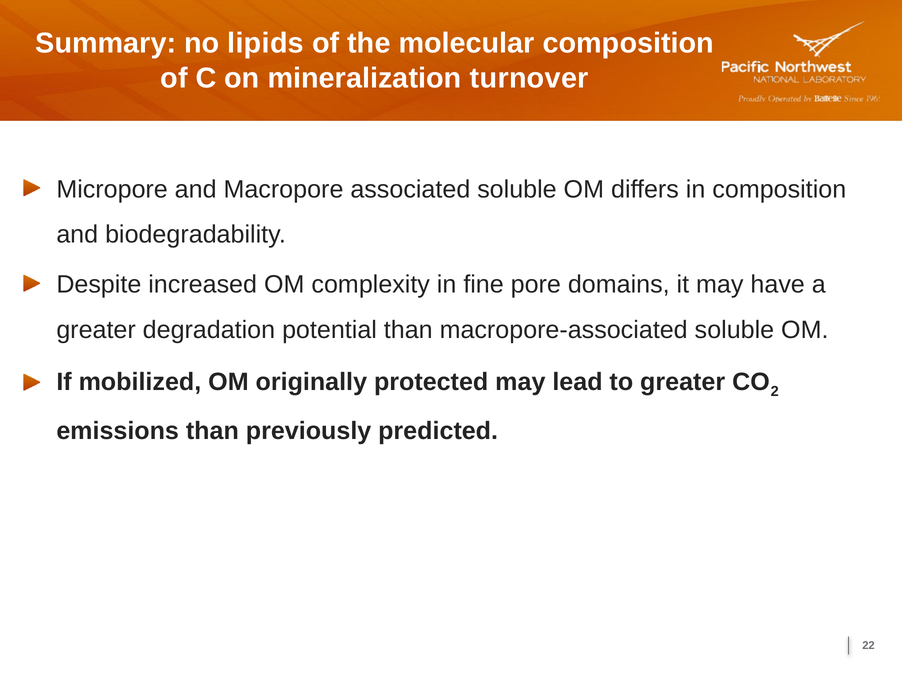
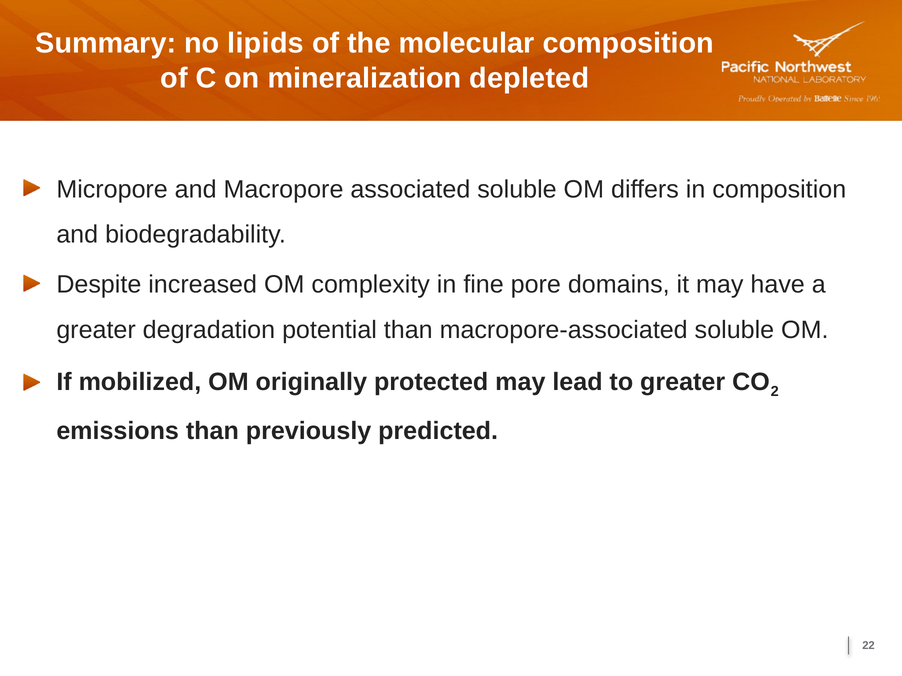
turnover: turnover -> depleted
